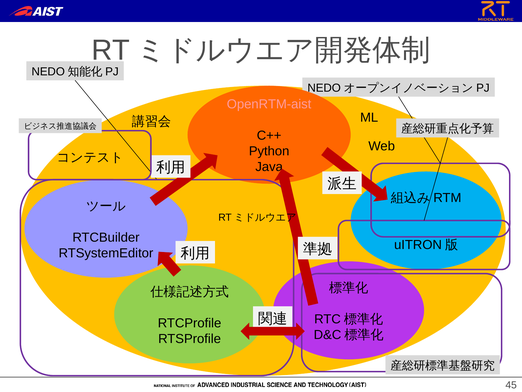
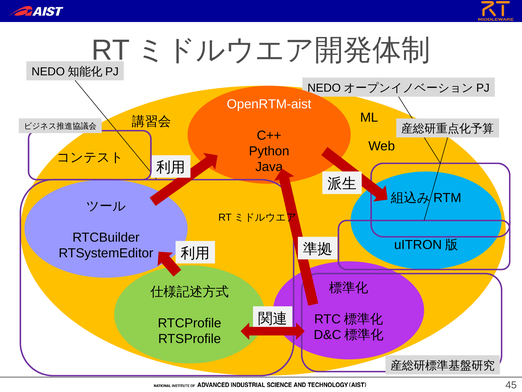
OpenRTM-aist colour: pink -> white
